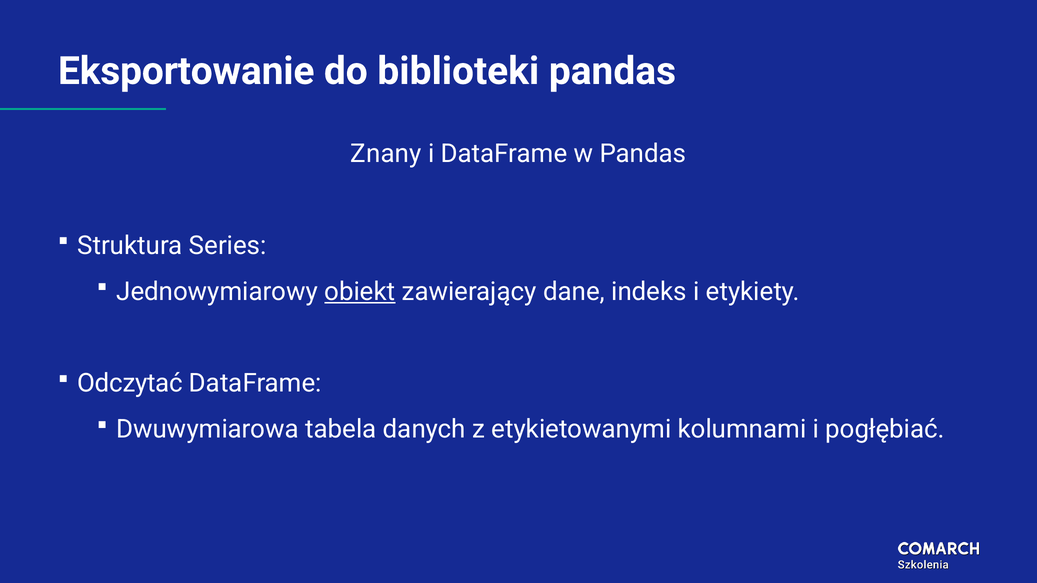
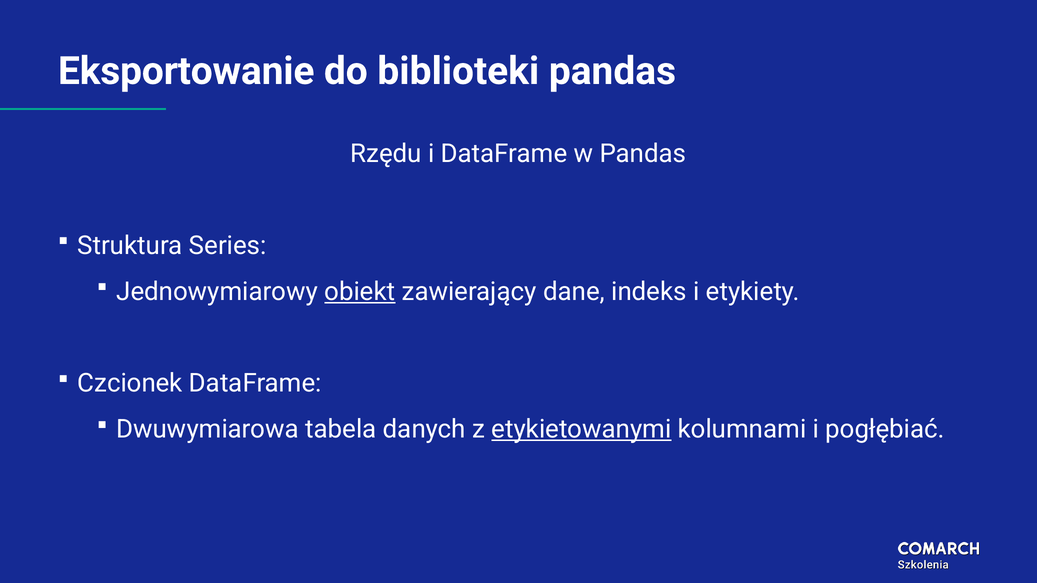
Znany: Znany -> Rzędu
Odczytać: Odczytać -> Czcionek
etykietowanymi underline: none -> present
